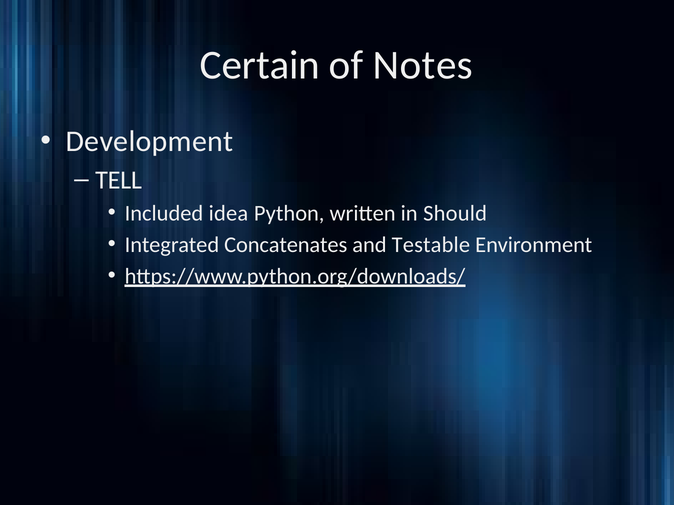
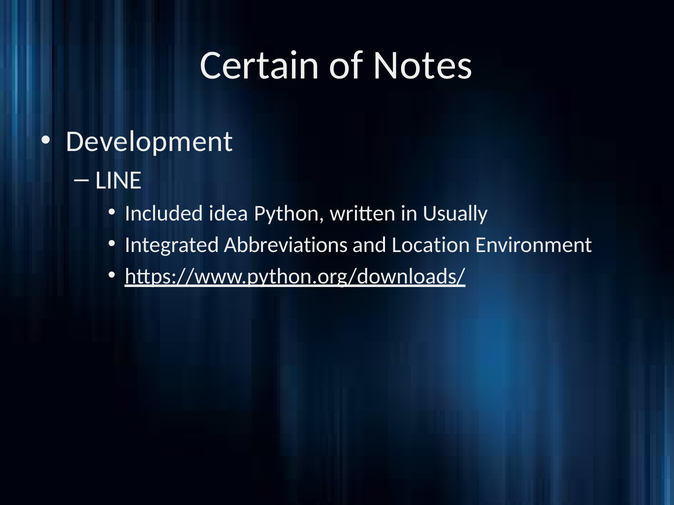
TELL: TELL -> LINE
Should: Should -> Usually
Concatenates: Concatenates -> Abbreviations
Testable: Testable -> Location
